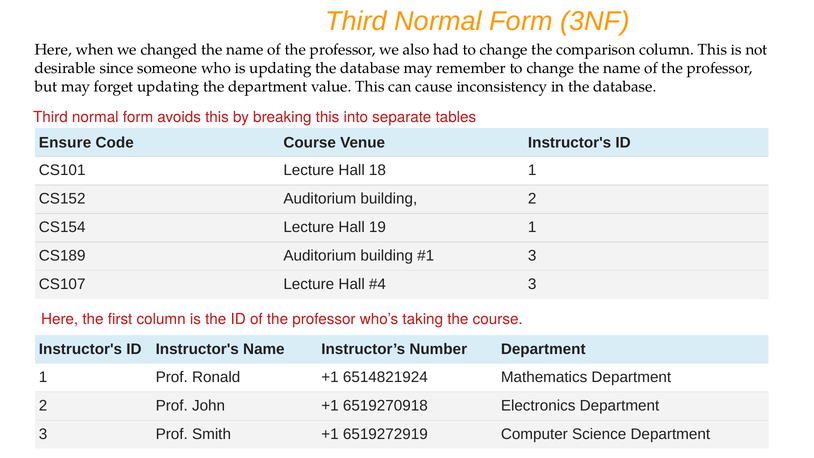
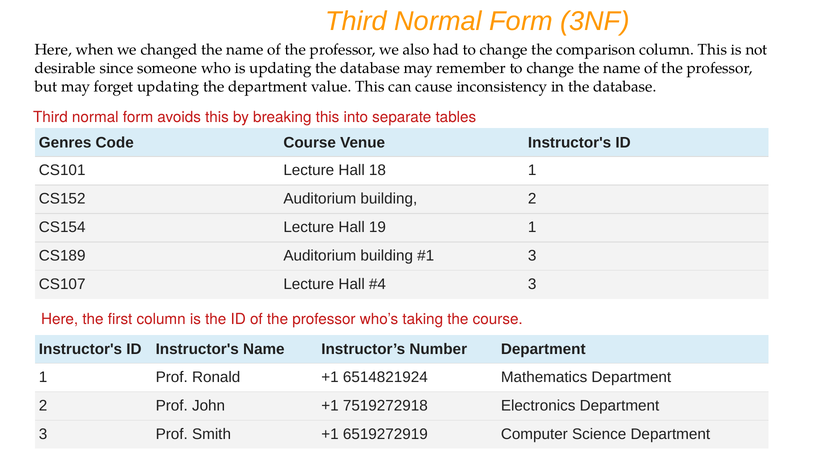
Ensure: Ensure -> Genres
6519270918: 6519270918 -> 7519272918
